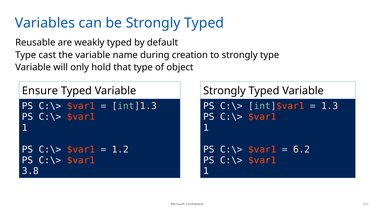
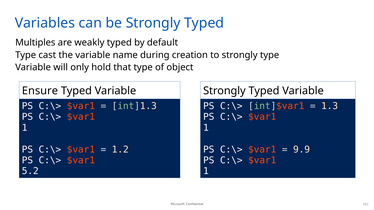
Reusable: Reusable -> Multiples
6.2: 6.2 -> 9.9
3.8: 3.8 -> 5.2
